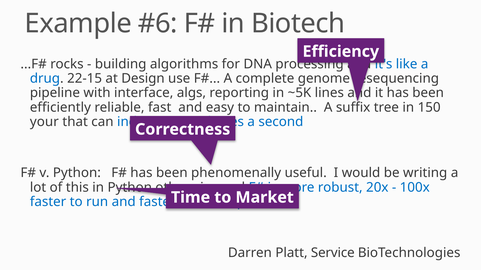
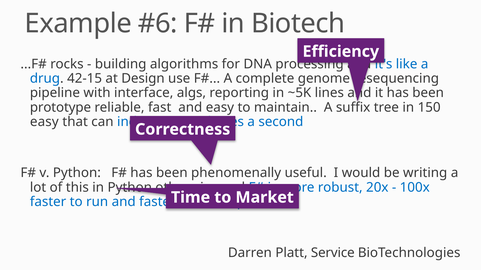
22-15: 22-15 -> 42-15
efficiently: efficiently -> prototype
your at (44, 122): your -> easy
